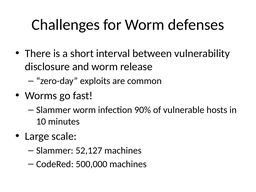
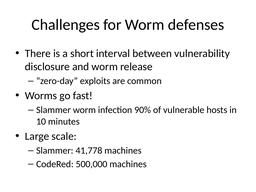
52,127: 52,127 -> 41,778
